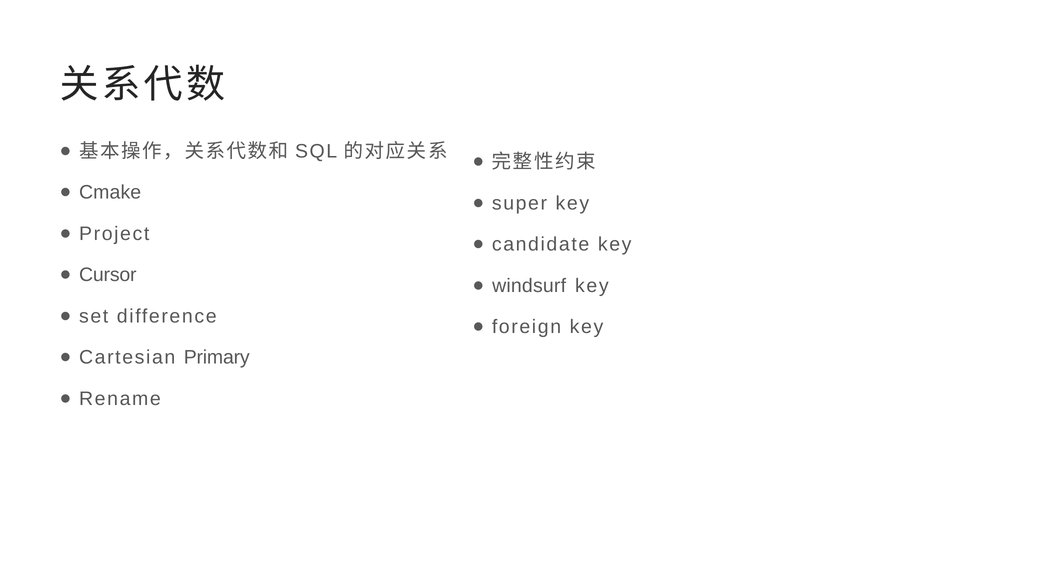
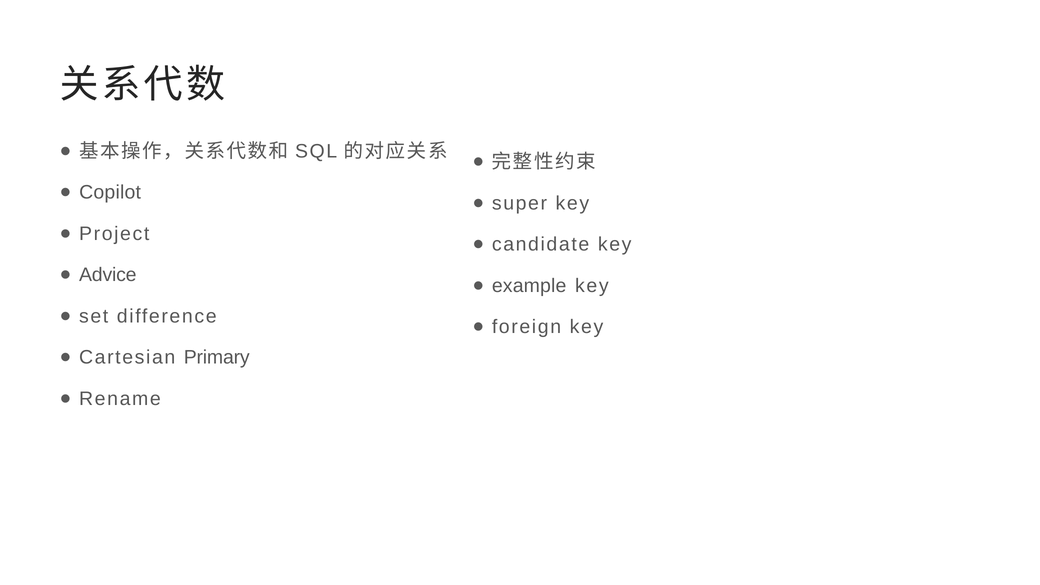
Cmake: Cmake -> Copilot
Cursor: Cursor -> Advice
windsurf: windsurf -> example
